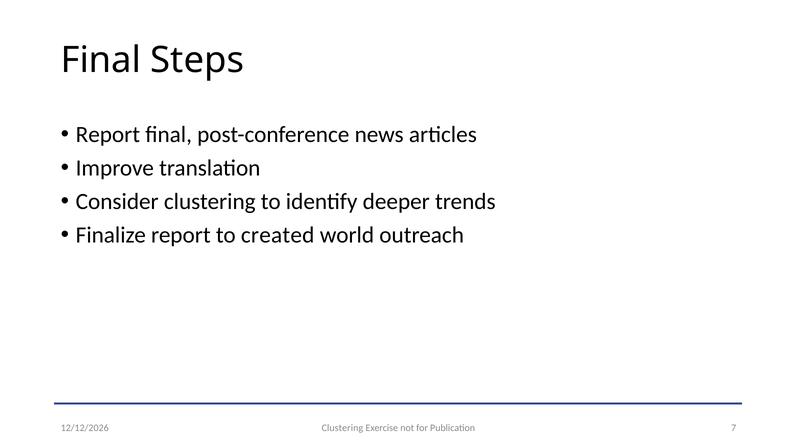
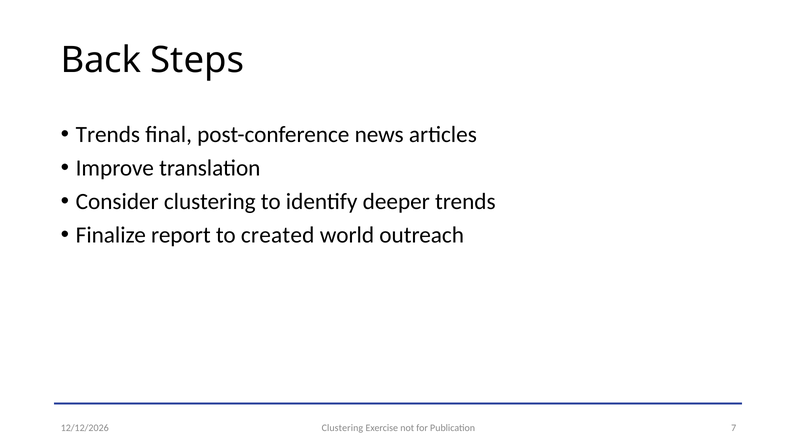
Final at (101, 60): Final -> Back
Report at (108, 135): Report -> Trends
